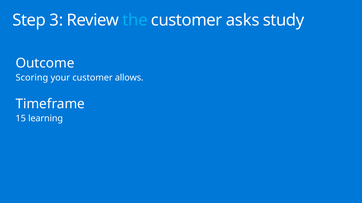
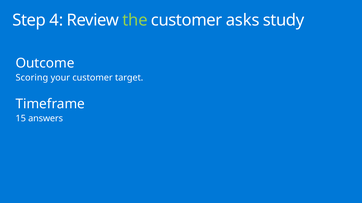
3: 3 -> 4
the colour: light blue -> light green
allows: allows -> target
learning: learning -> answers
